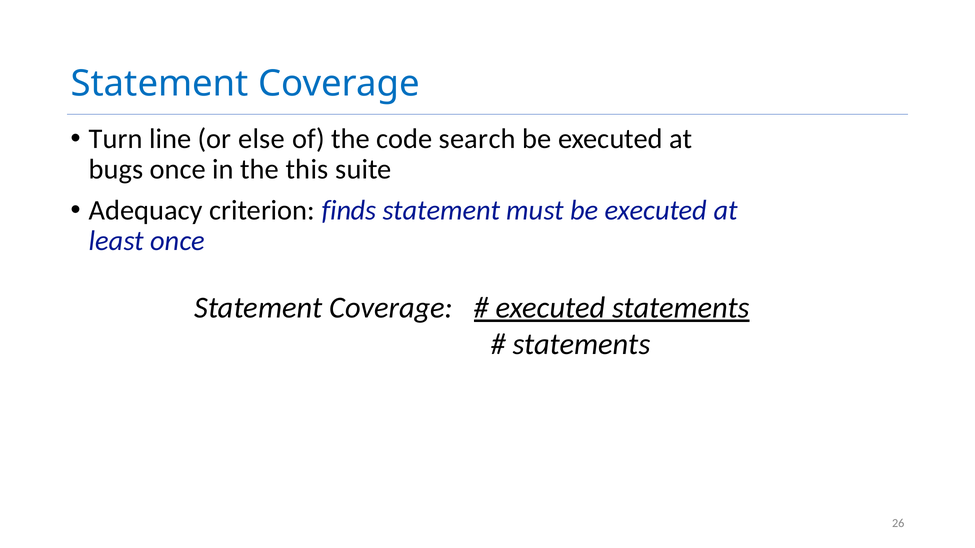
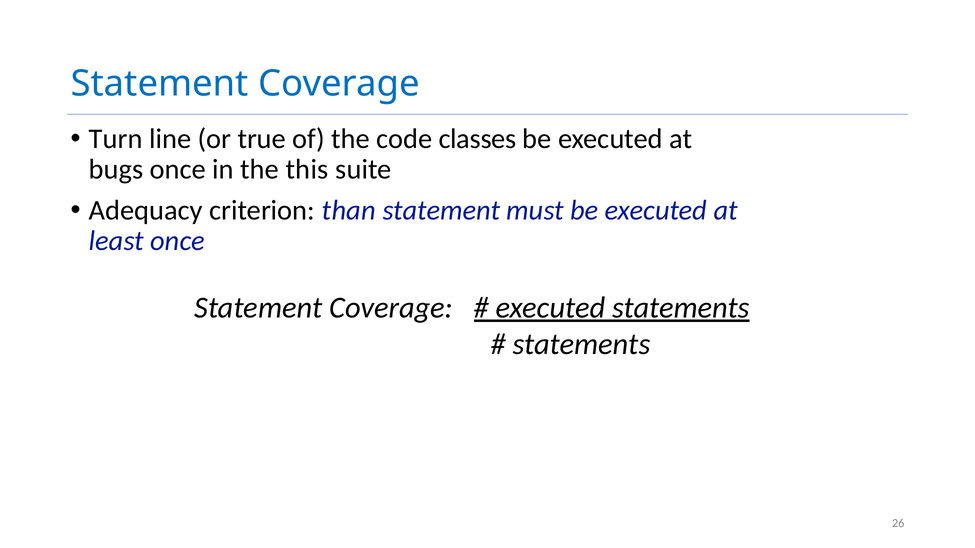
else: else -> true
search: search -> classes
finds: finds -> than
